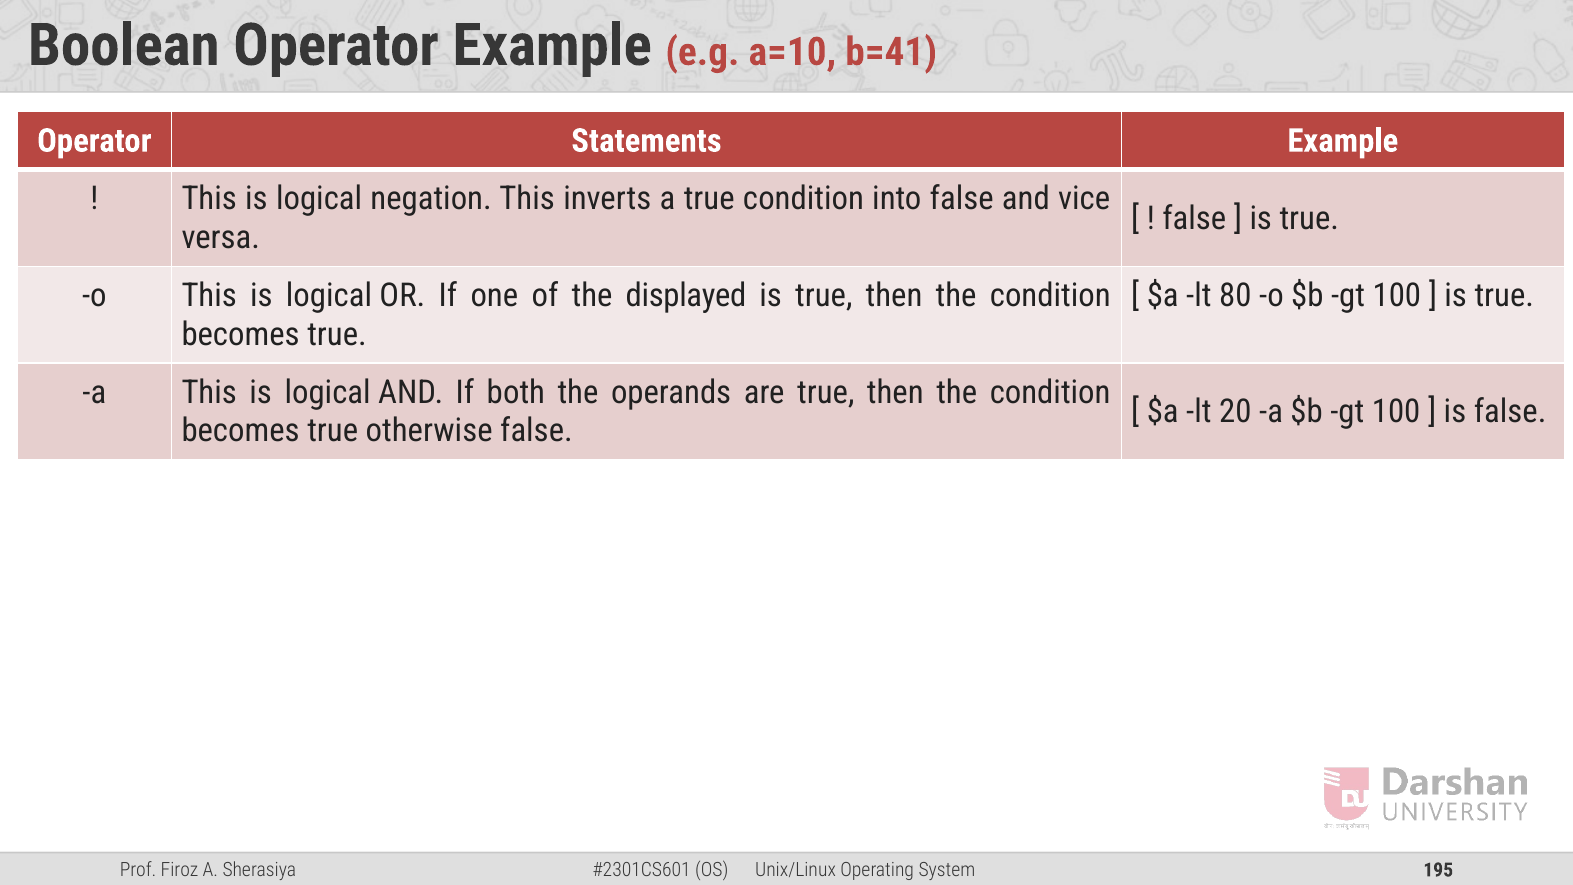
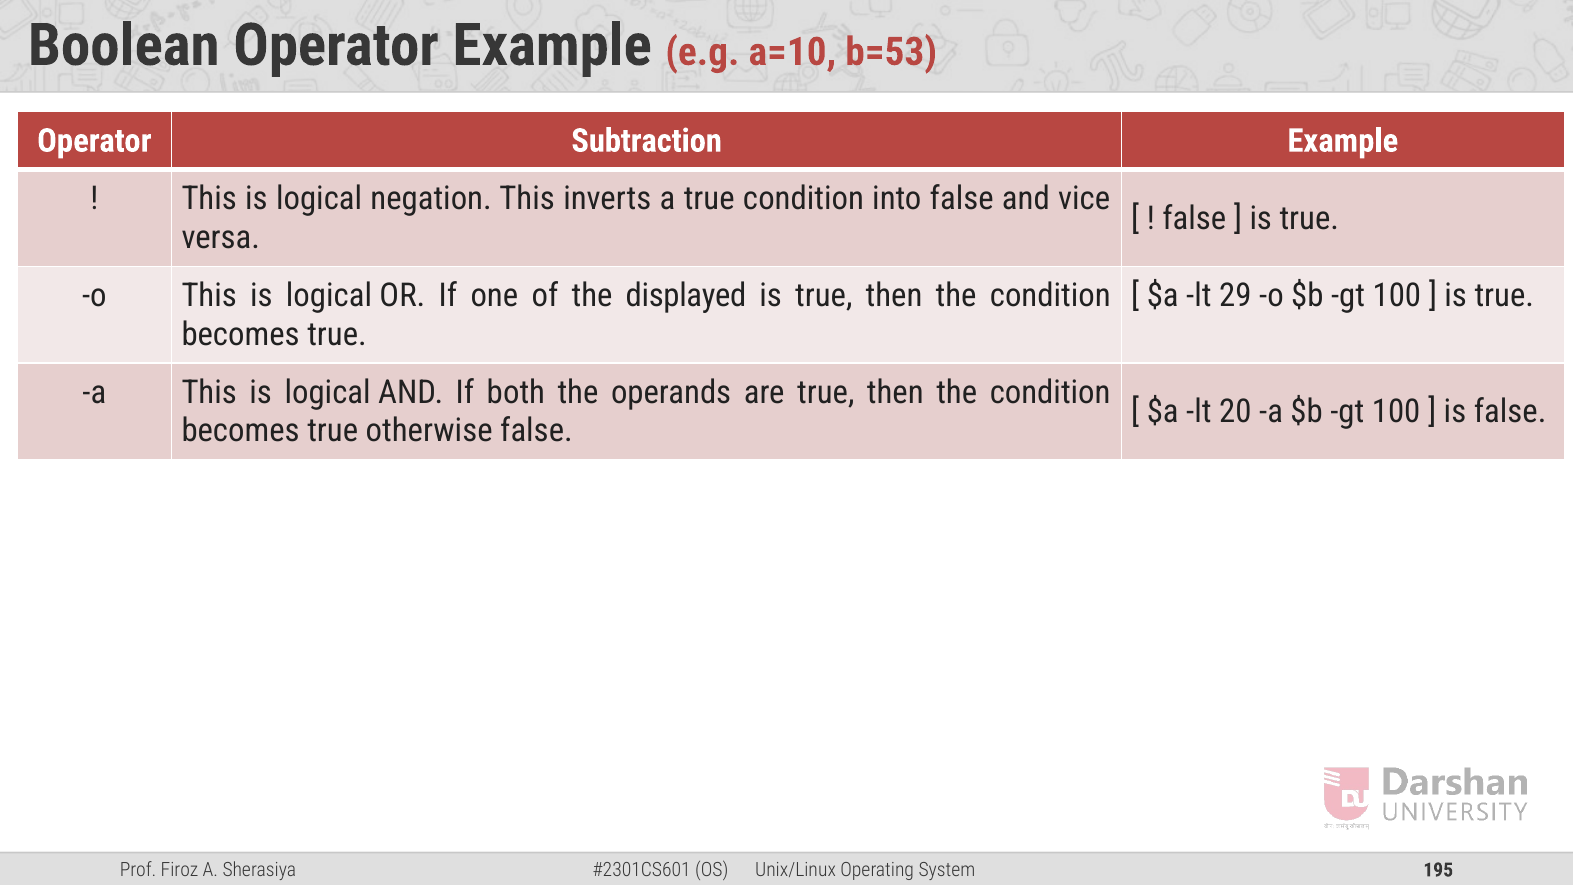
b=41: b=41 -> b=53
Statements: Statements -> Subtraction
80: 80 -> 29
